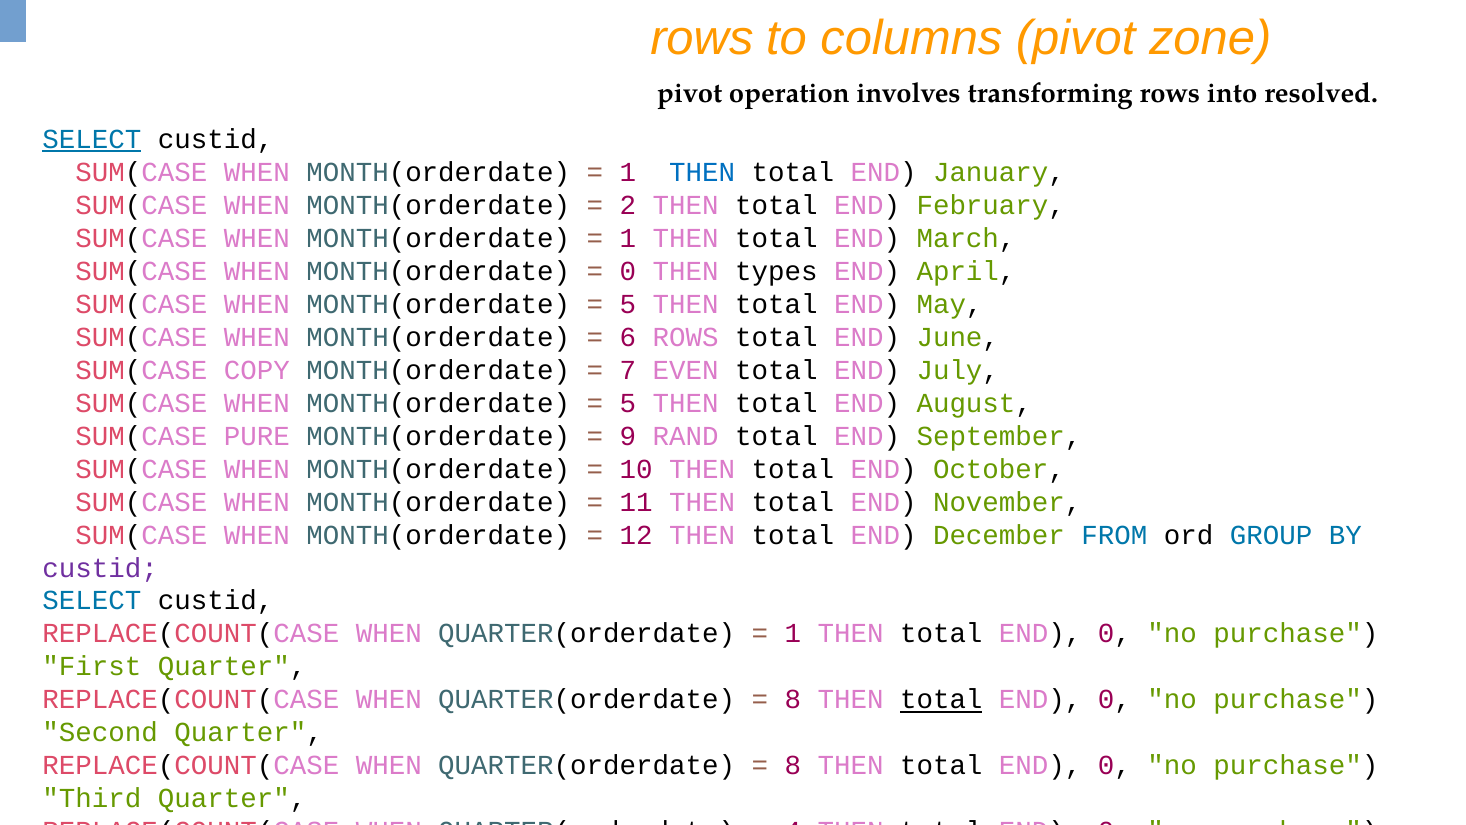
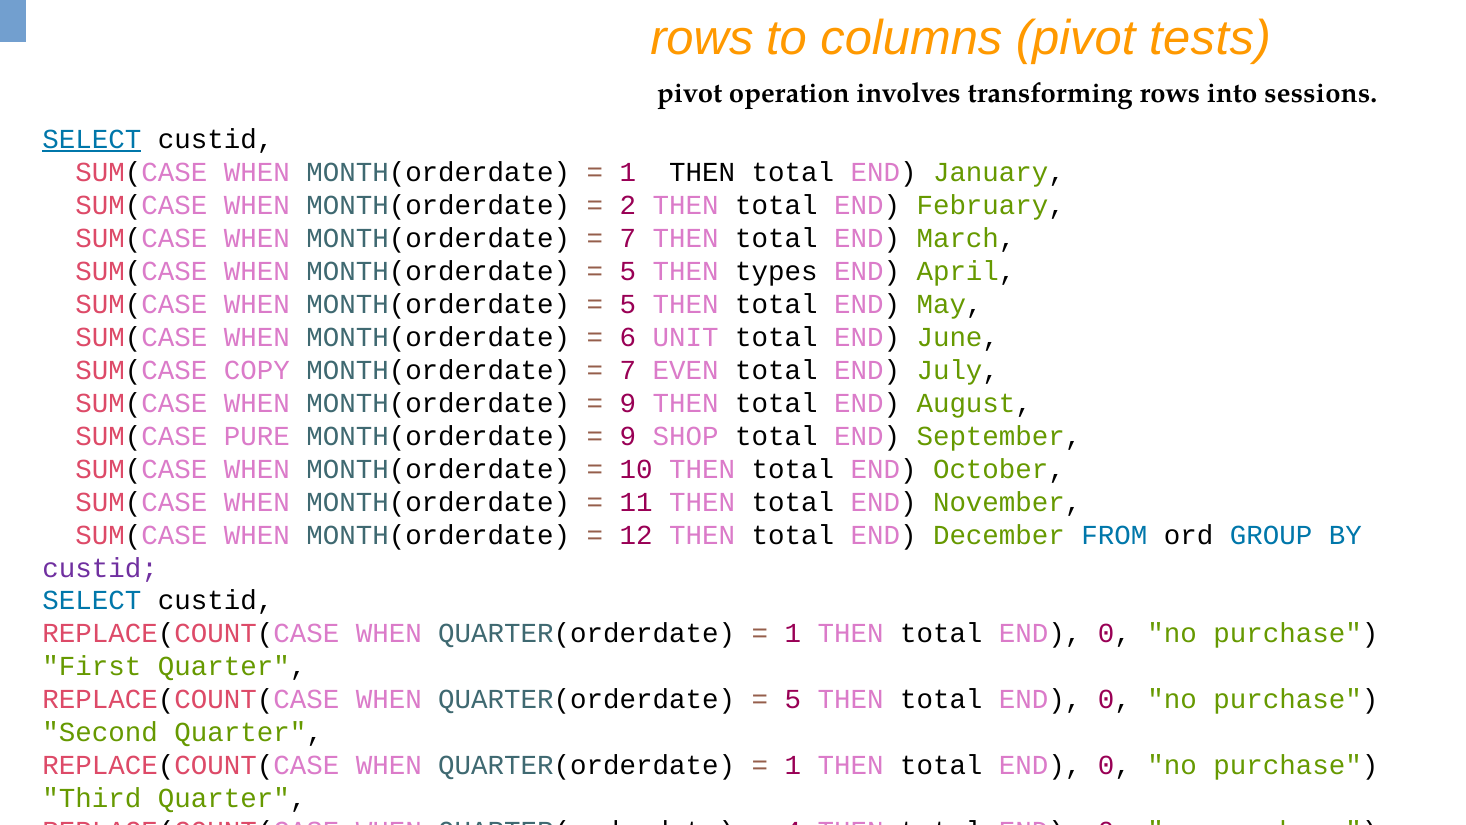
zone: zone -> tests
resolved: resolved -> sessions
THEN at (702, 172) colour: blue -> black
1 at (628, 238): 1 -> 7
0 at (628, 271): 0 -> 5
6 ROWS: ROWS -> UNIT
5 at (628, 403): 5 -> 9
RAND: RAND -> SHOP
8 at (793, 700): 8 -> 5
total at (941, 700) underline: present -> none
8 at (793, 766): 8 -> 1
